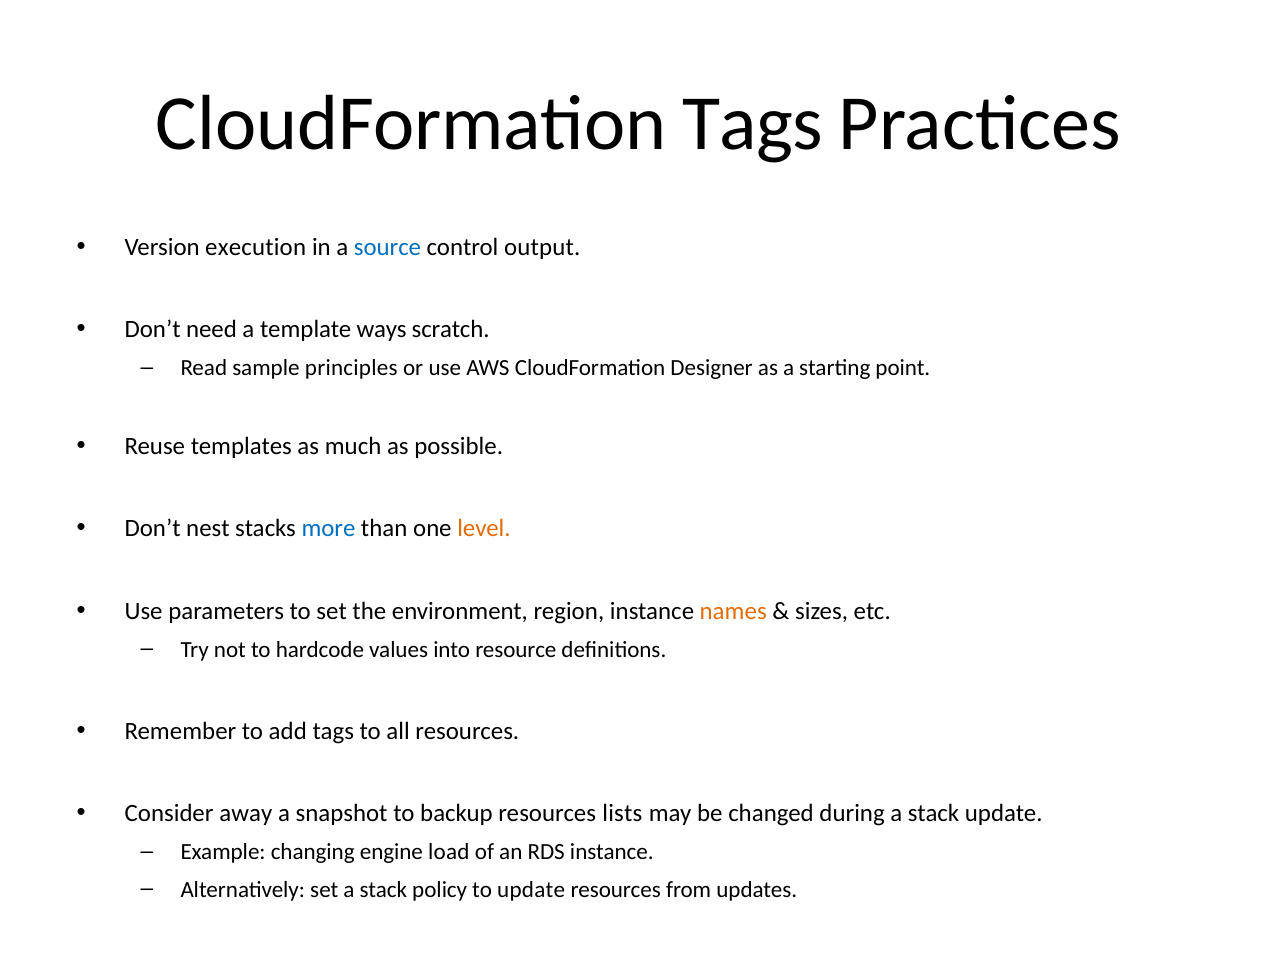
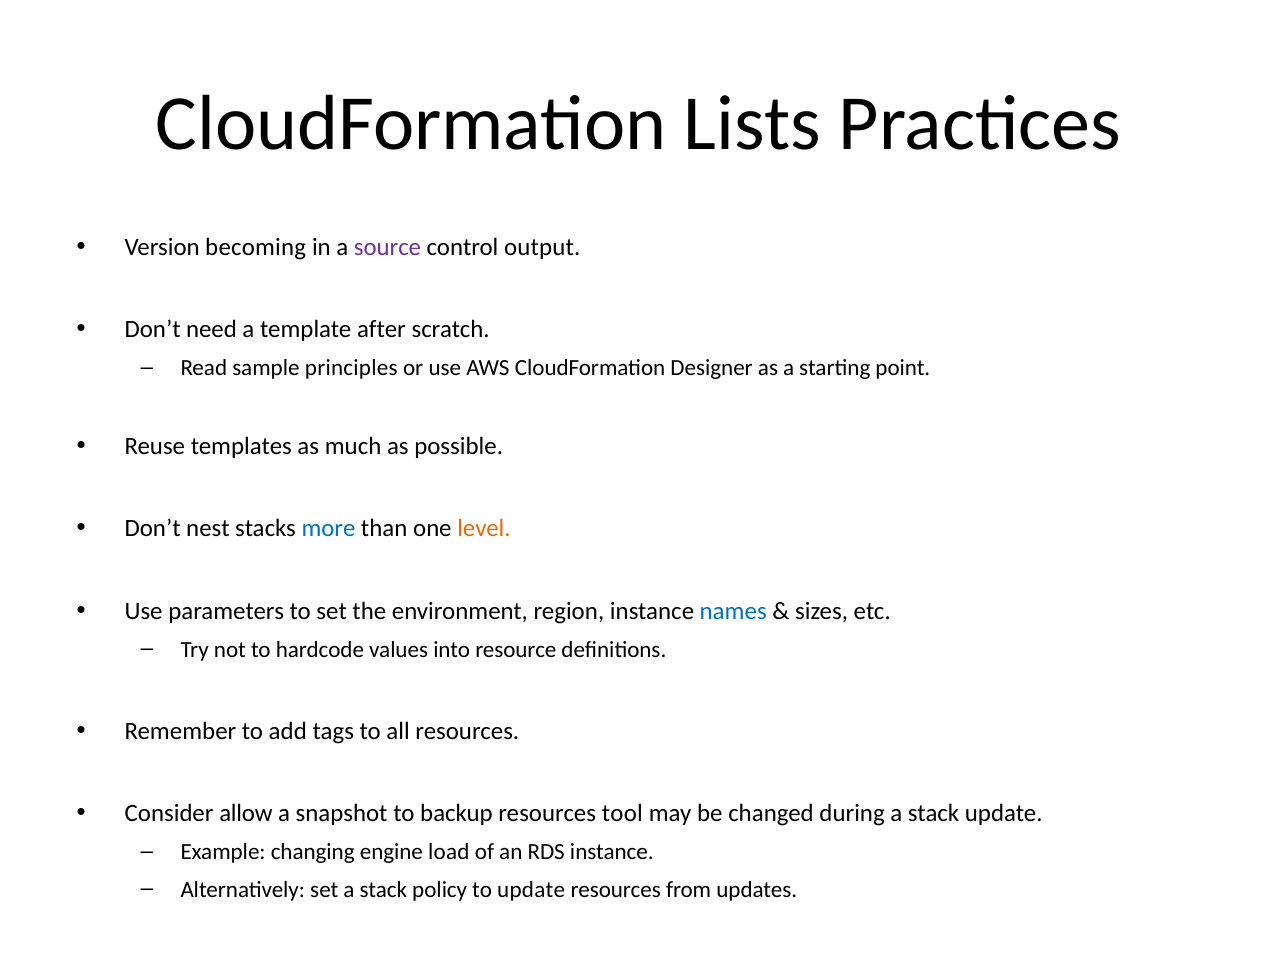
CloudFormation Tags: Tags -> Lists
execution: execution -> becoming
source colour: blue -> purple
ways: ways -> after
names colour: orange -> blue
away: away -> allow
lists: lists -> tool
